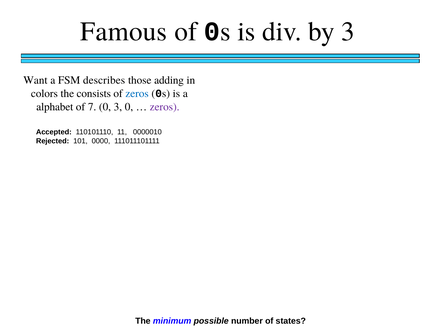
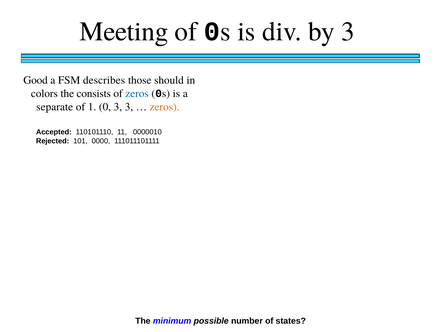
Famous: Famous -> Meeting
Want: Want -> Good
adding: adding -> should
alphabet: alphabet -> separate
7: 7 -> 1
3 0: 0 -> 3
zeros at (165, 107) colour: purple -> orange
